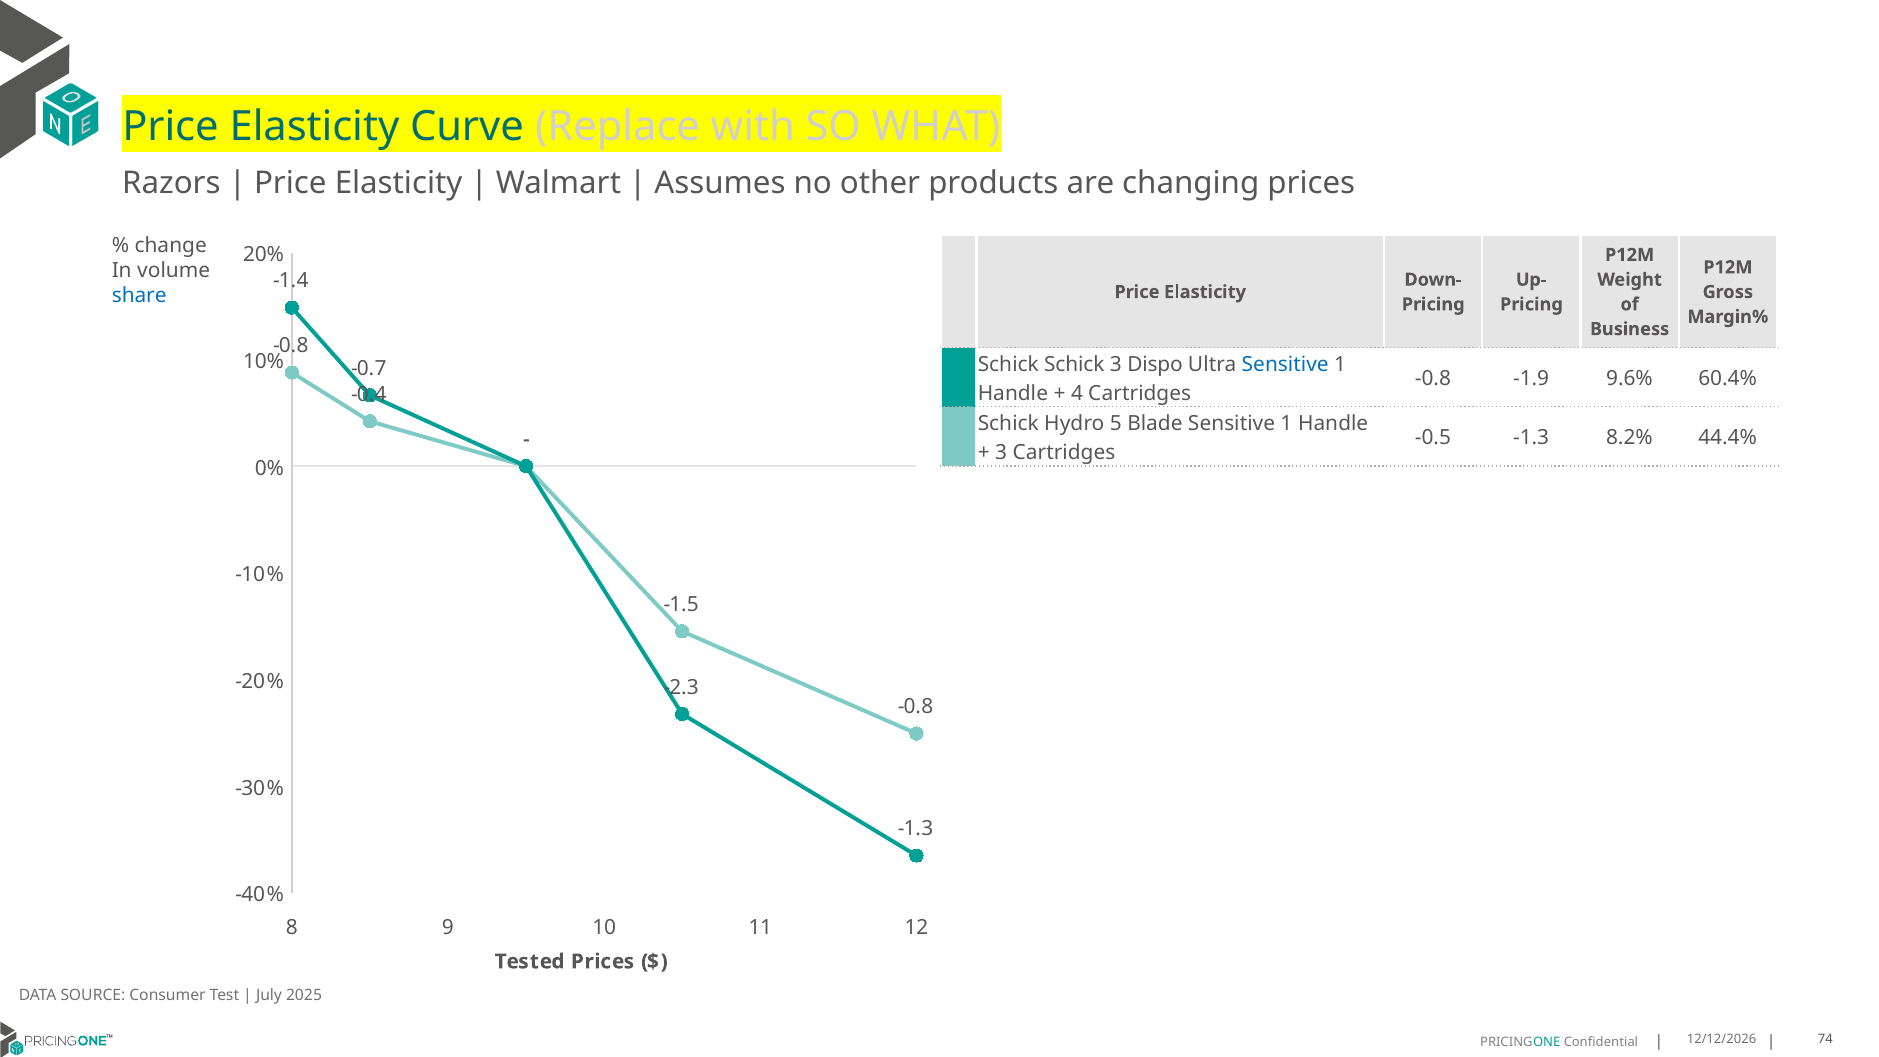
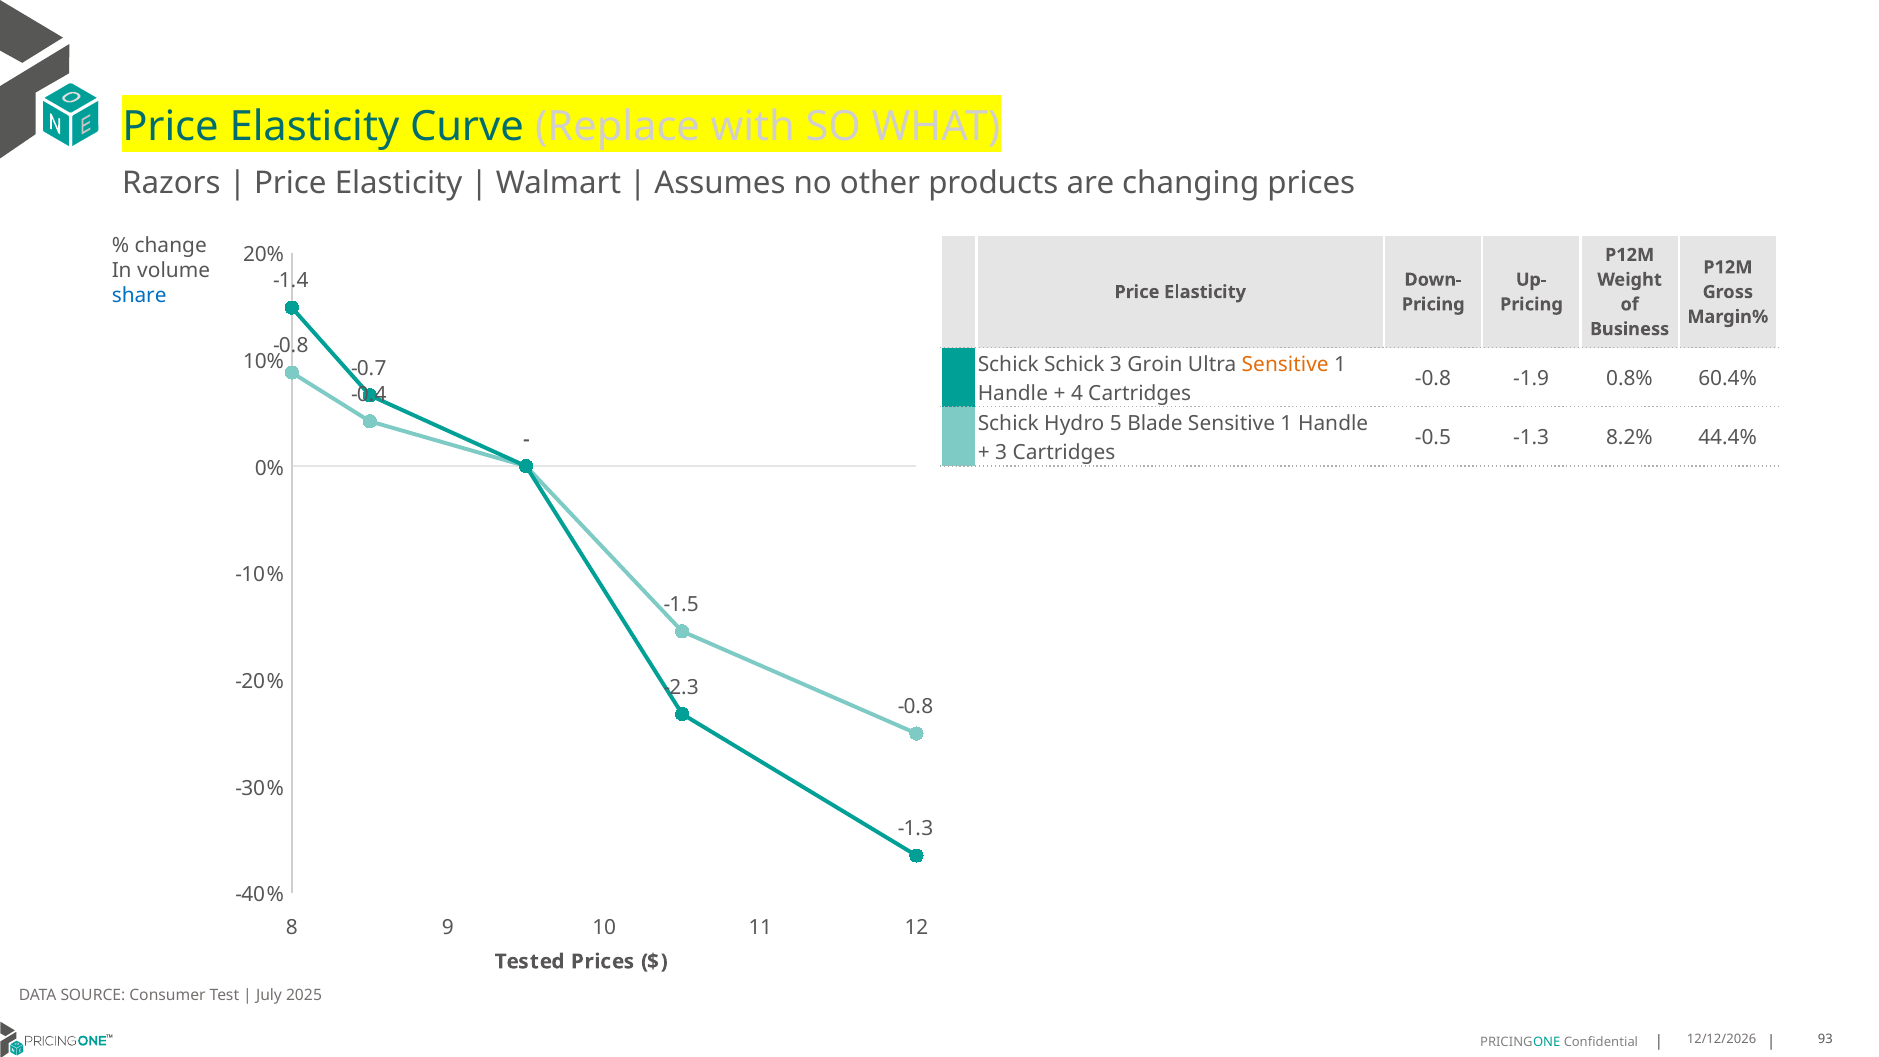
Dispo: Dispo -> Groin
Sensitive at (1285, 365) colour: blue -> orange
9.6%: 9.6% -> 0.8%
74: 74 -> 93
